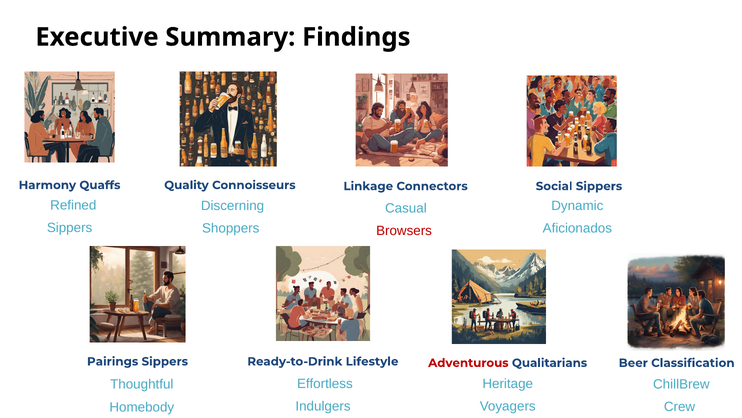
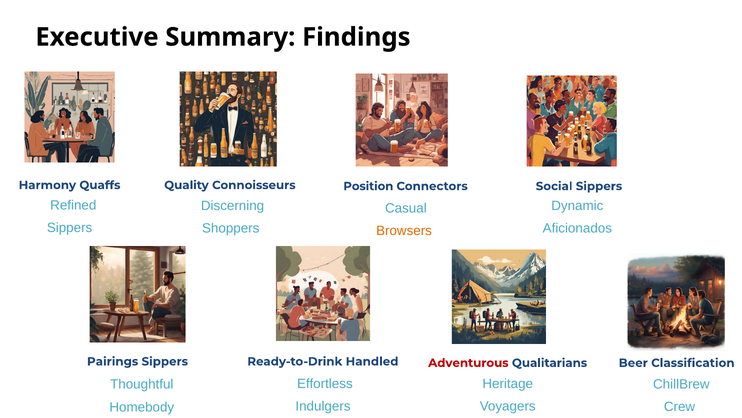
Linkage: Linkage -> Position
Browsers colour: red -> orange
Lifestyle: Lifestyle -> Handled
